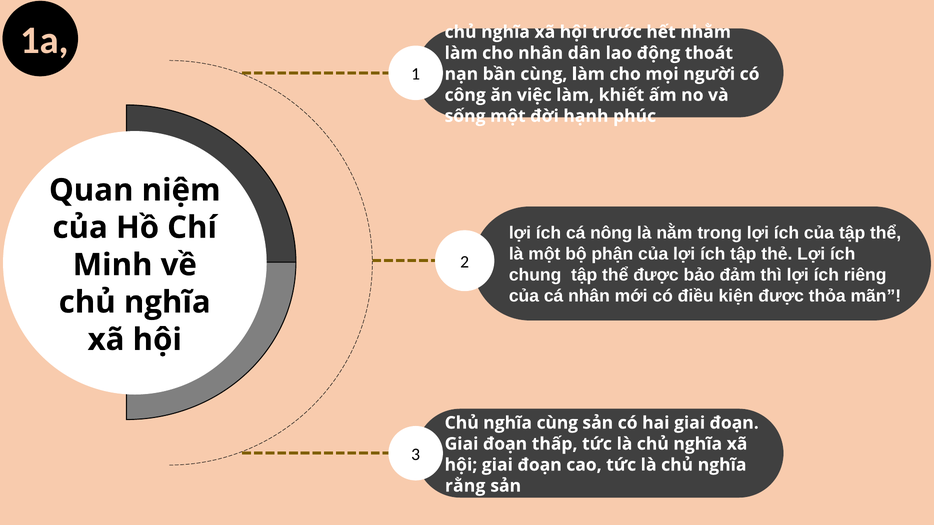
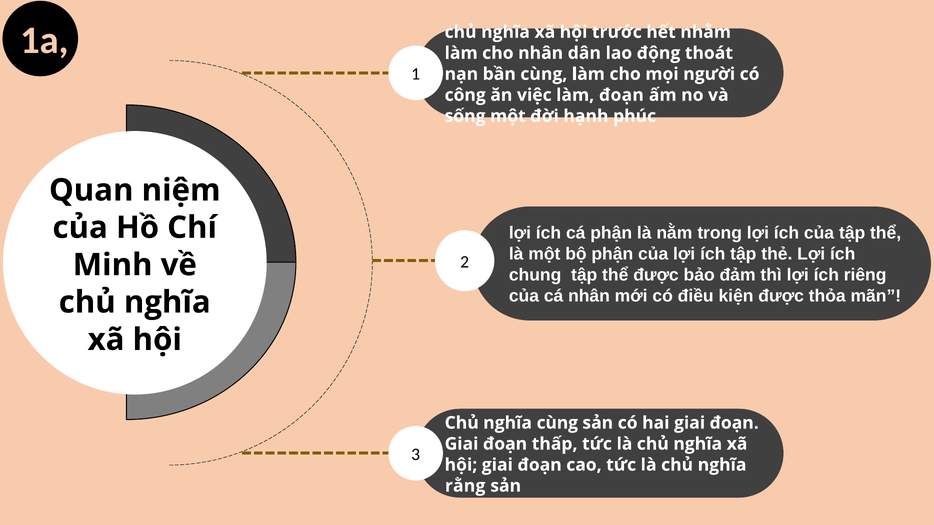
làm khiết: khiết -> đoạn
cá nông: nông -> phận
